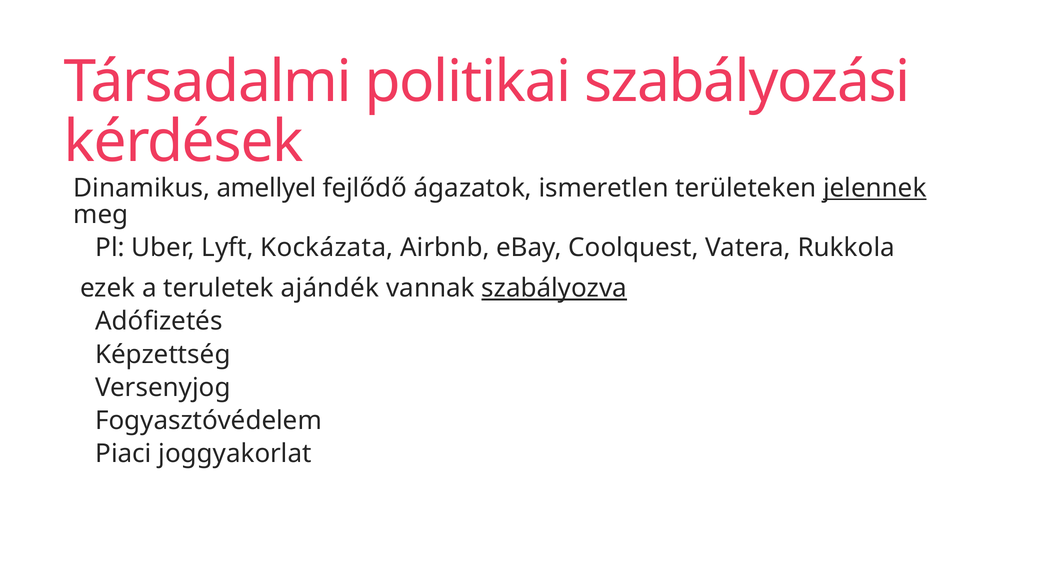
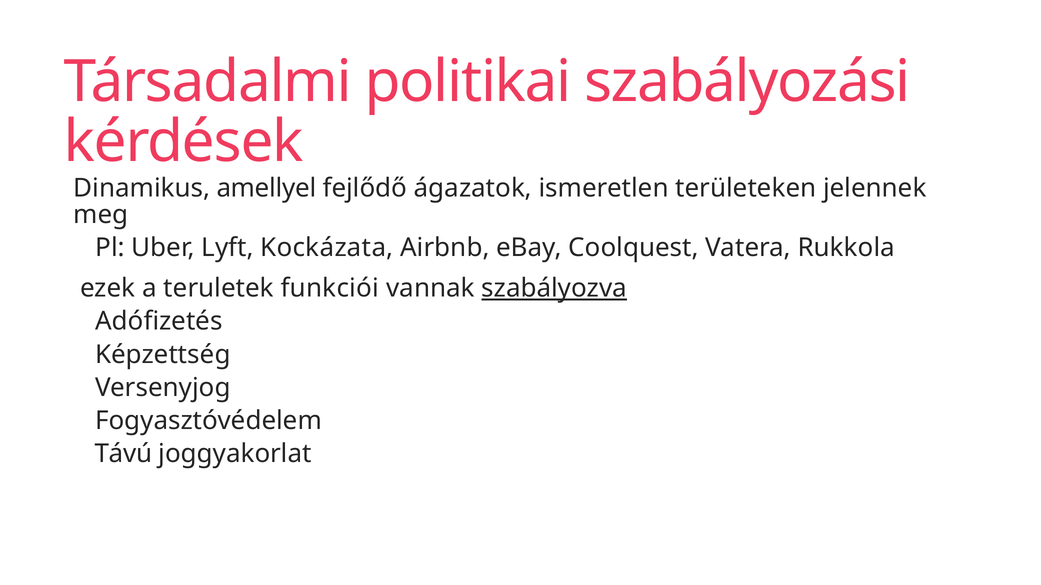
jelennek underline: present -> none
ajándék: ajándék -> funkciói
Piaci: Piaci -> Távú
